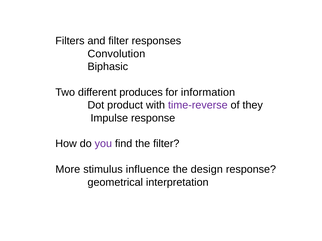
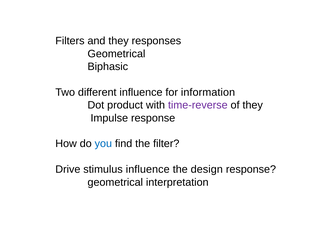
and filter: filter -> they
Convolution at (116, 54): Convolution -> Geometrical
different produces: produces -> influence
you colour: purple -> blue
More: More -> Drive
